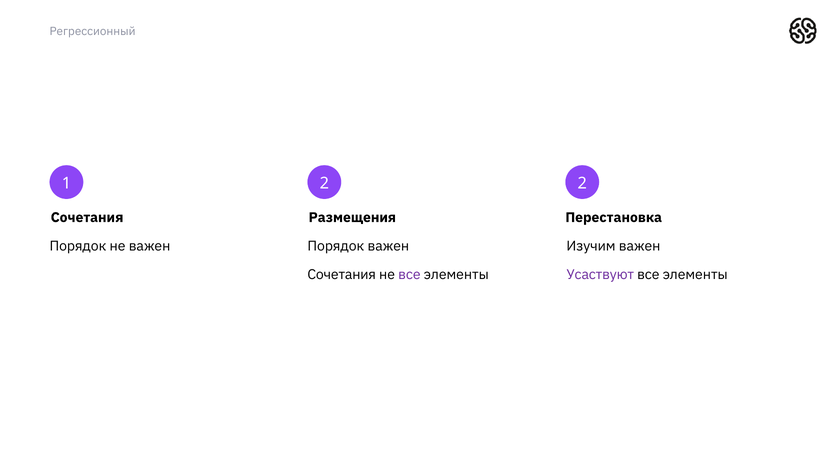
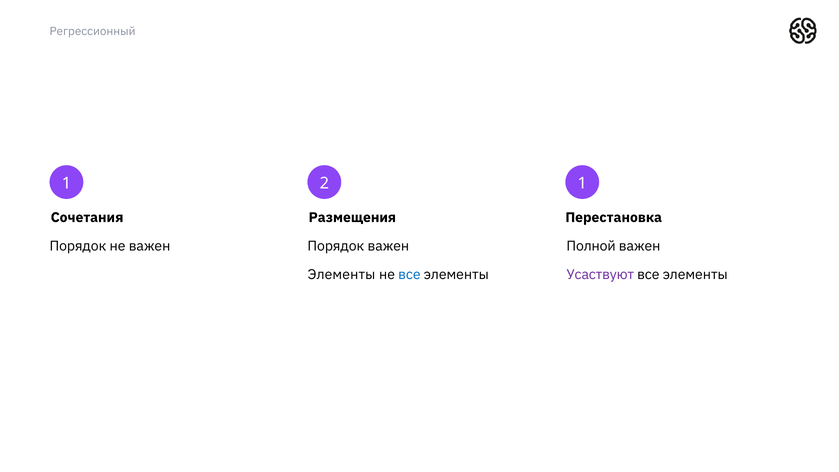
2 2: 2 -> 1
Изучим: Изучим -> Полной
Сочетания at (342, 275): Сочетания -> Элементы
все at (409, 275) colour: purple -> blue
